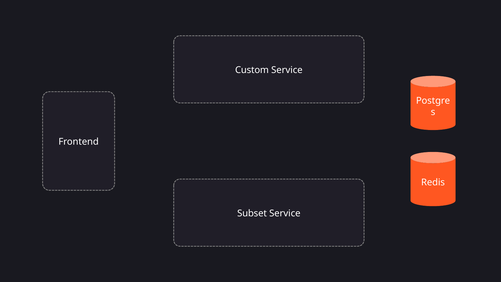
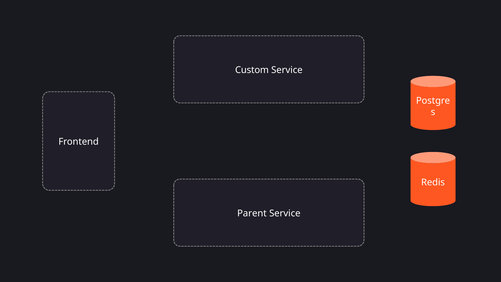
Subset: Subset -> Parent
